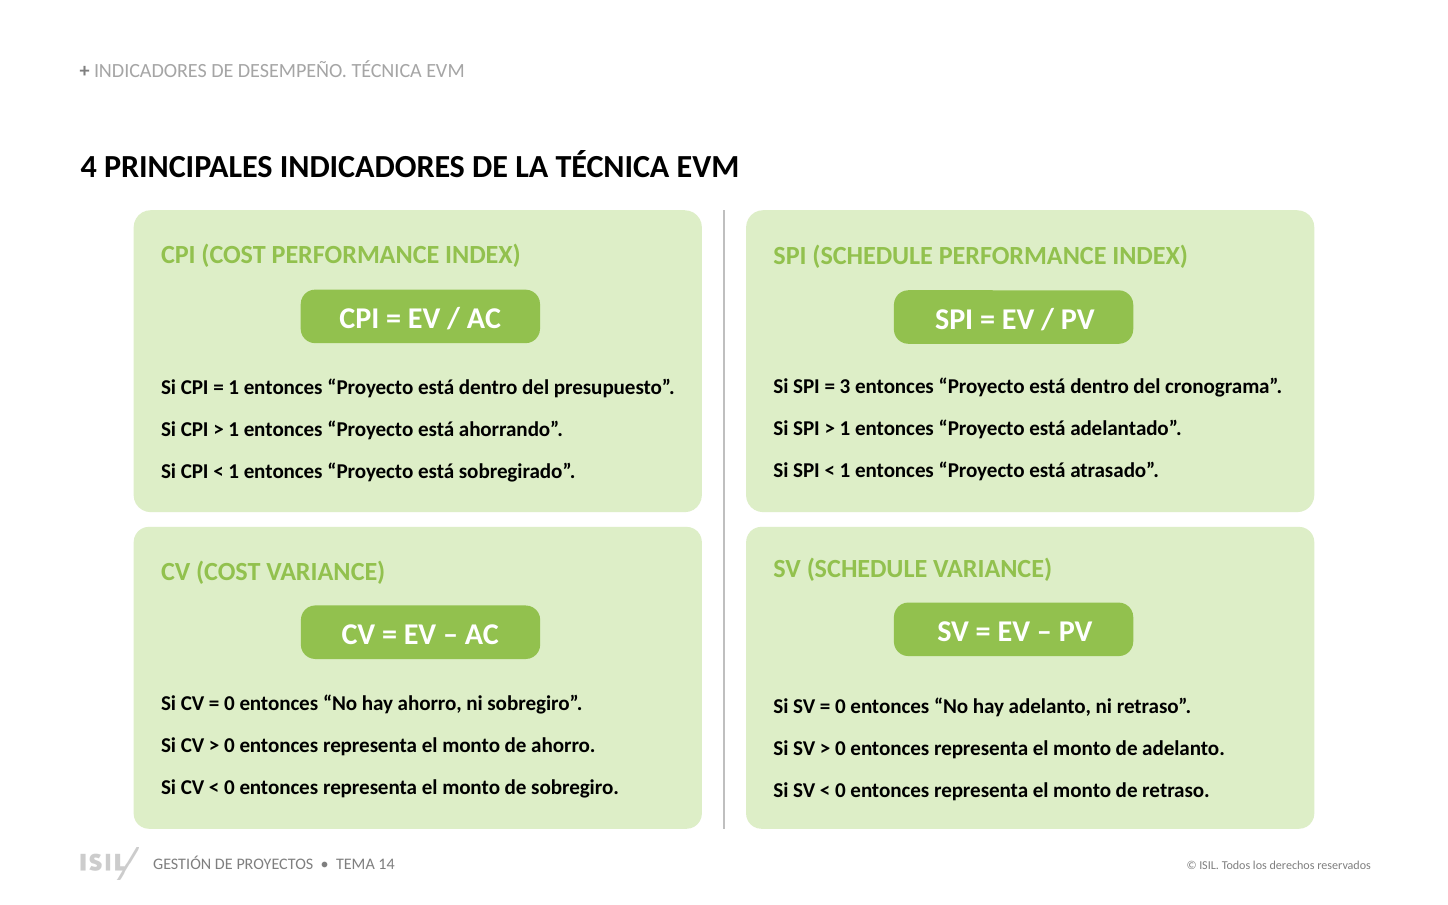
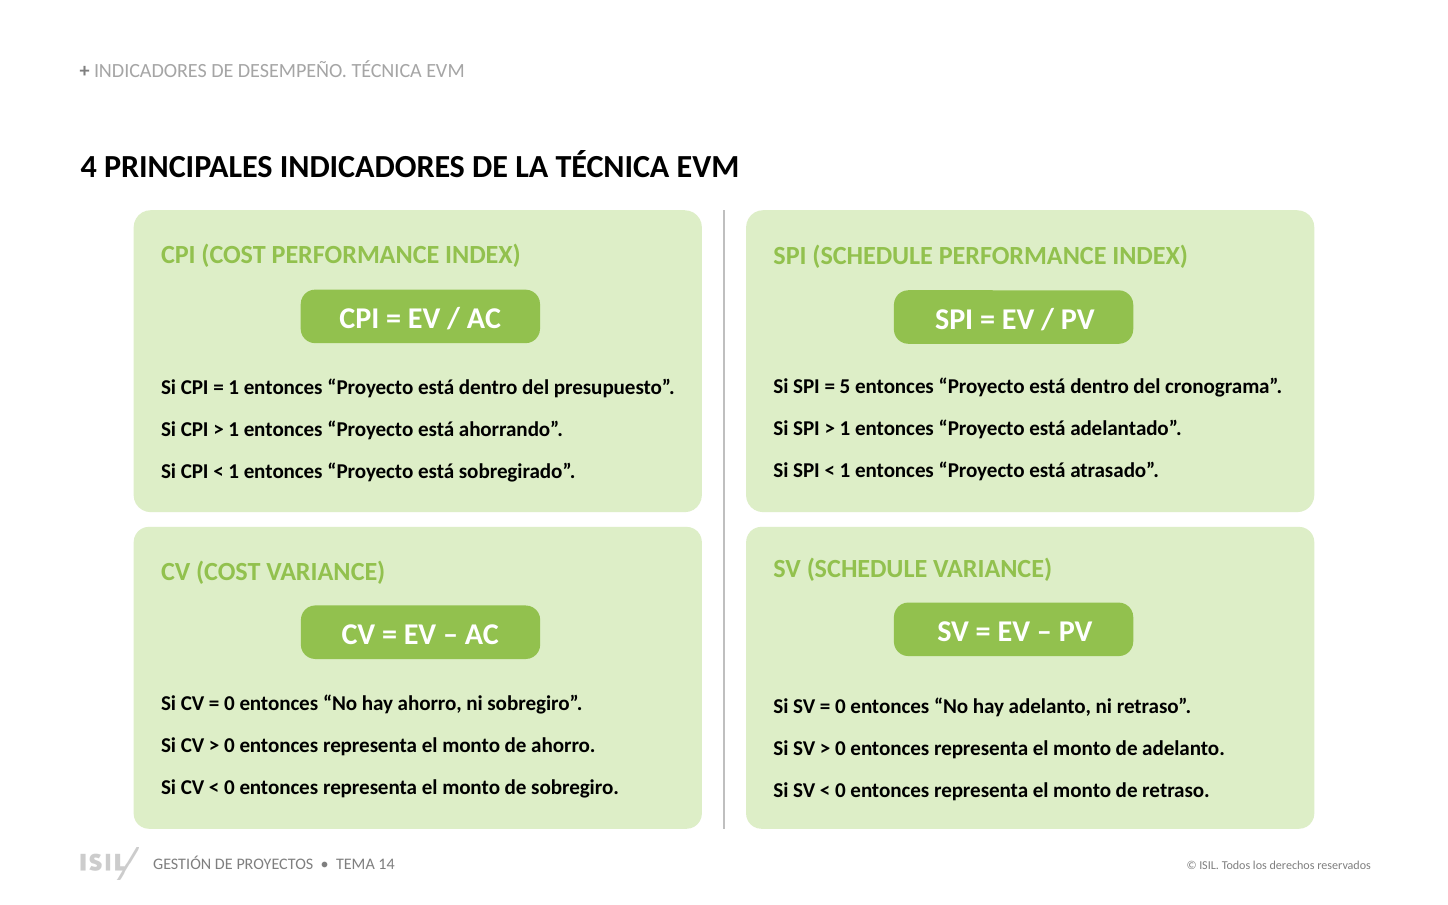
3: 3 -> 5
